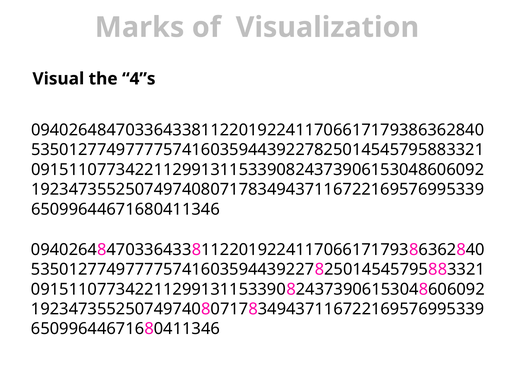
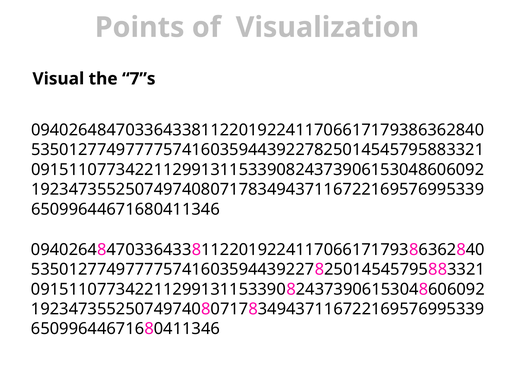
Marks: Marks -> Points
4”s: 4”s -> 7”s
